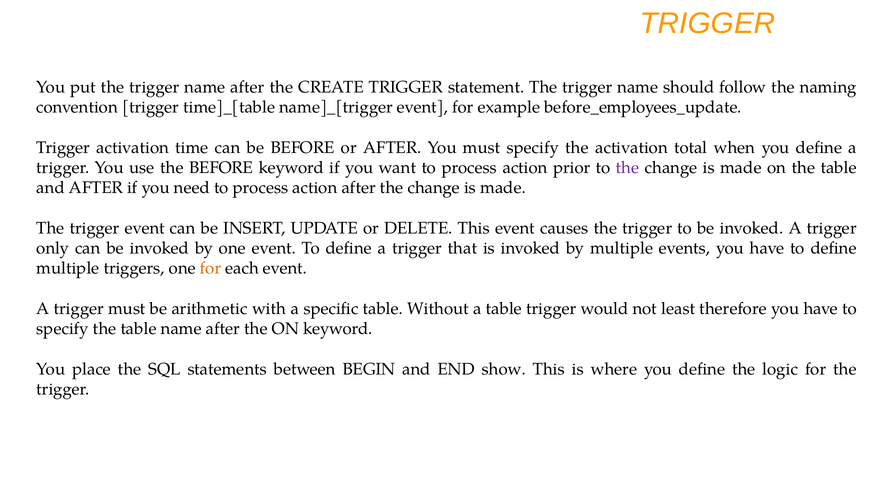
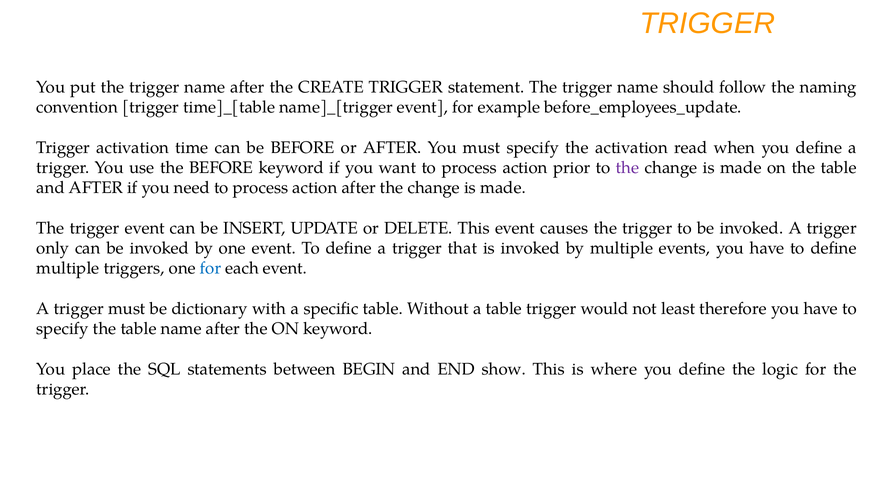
total: total -> read
for at (211, 268) colour: orange -> blue
arithmetic: arithmetic -> dictionary
